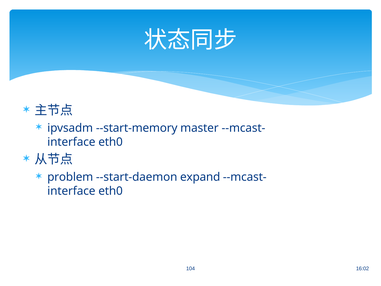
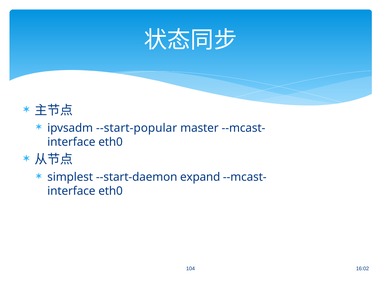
--start-memory: --start-memory -> --start-popular
problem: problem -> simplest
